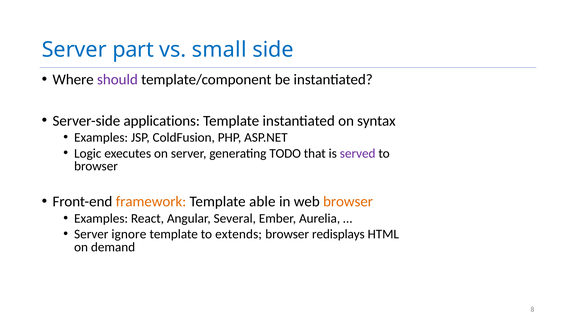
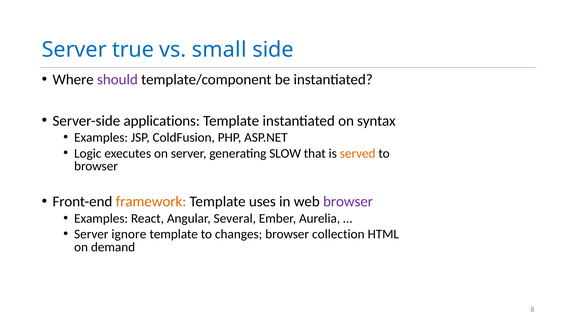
part: part -> true
TODO: TODO -> SLOW
served colour: purple -> orange
able: able -> uses
browser at (348, 202) colour: orange -> purple
extends: extends -> changes
redisplays: redisplays -> collection
